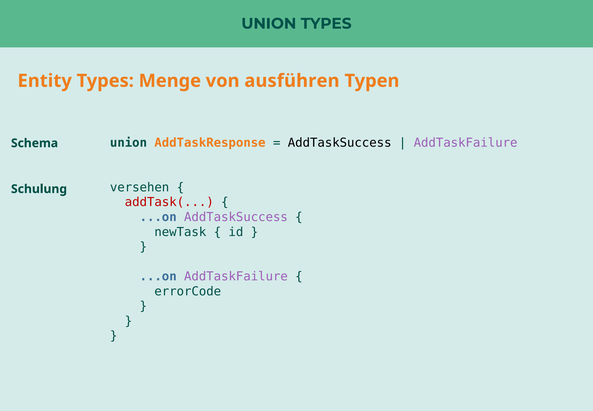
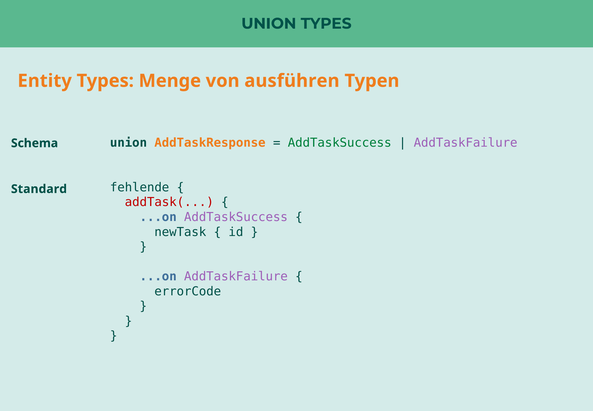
AddTaskSuccess at (340, 143) colour: black -> green
versehen: versehen -> fehlende
Schulung: Schulung -> Standard
